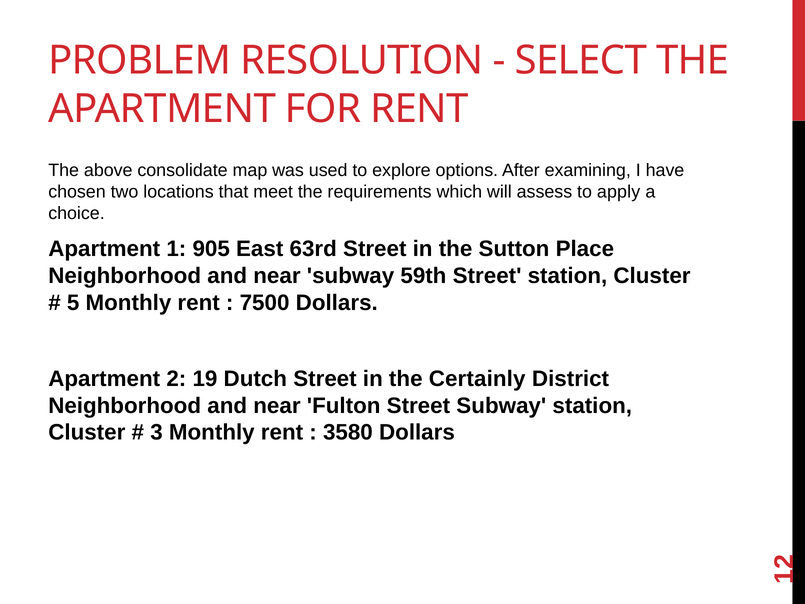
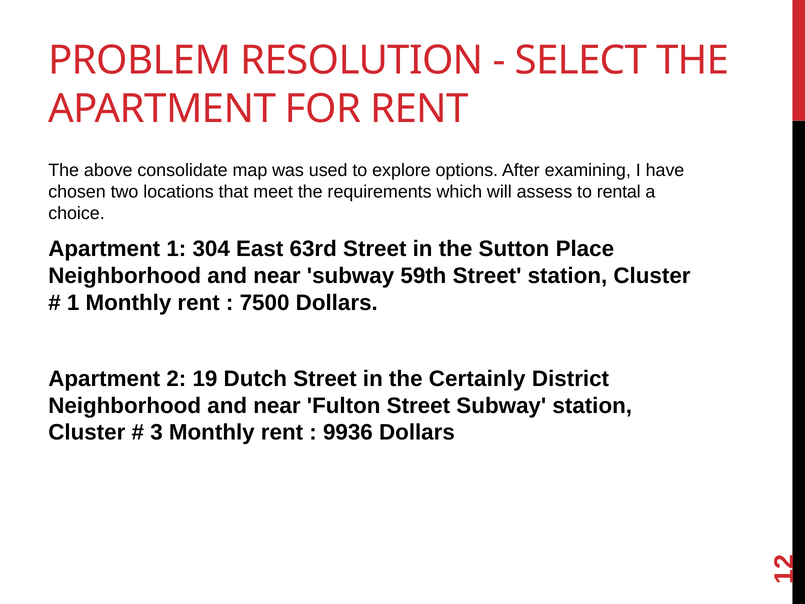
apply: apply -> rental
905: 905 -> 304
5 at (73, 303): 5 -> 1
3580: 3580 -> 9936
